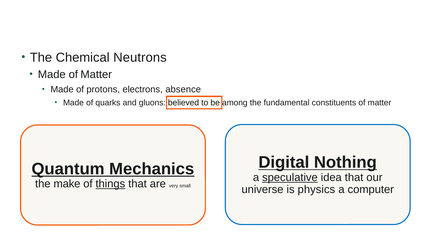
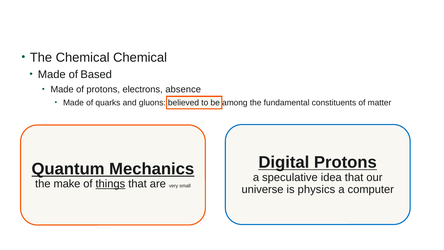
Chemical Neutrons: Neutrons -> Chemical
Made of Matter: Matter -> Based
Digital Nothing: Nothing -> Protons
speculative underline: present -> none
